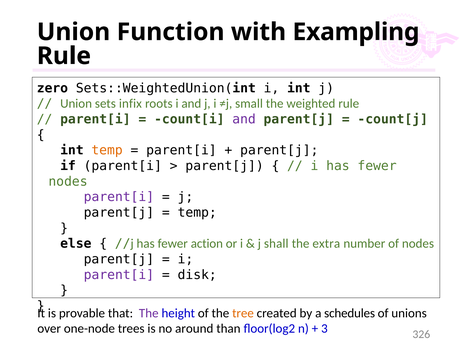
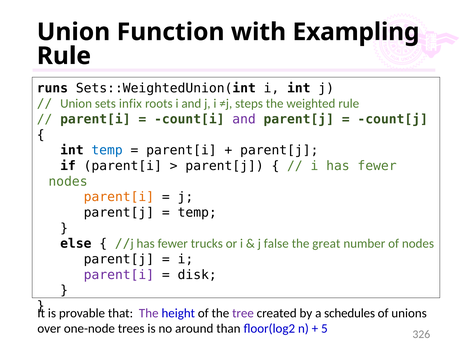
zero: zero -> runs
small: small -> steps
temp at (107, 150) colour: orange -> blue
parent[i at (119, 197) colour: purple -> orange
action: action -> trucks
shall: shall -> false
extra: extra -> great
tree colour: orange -> purple
3: 3 -> 5
